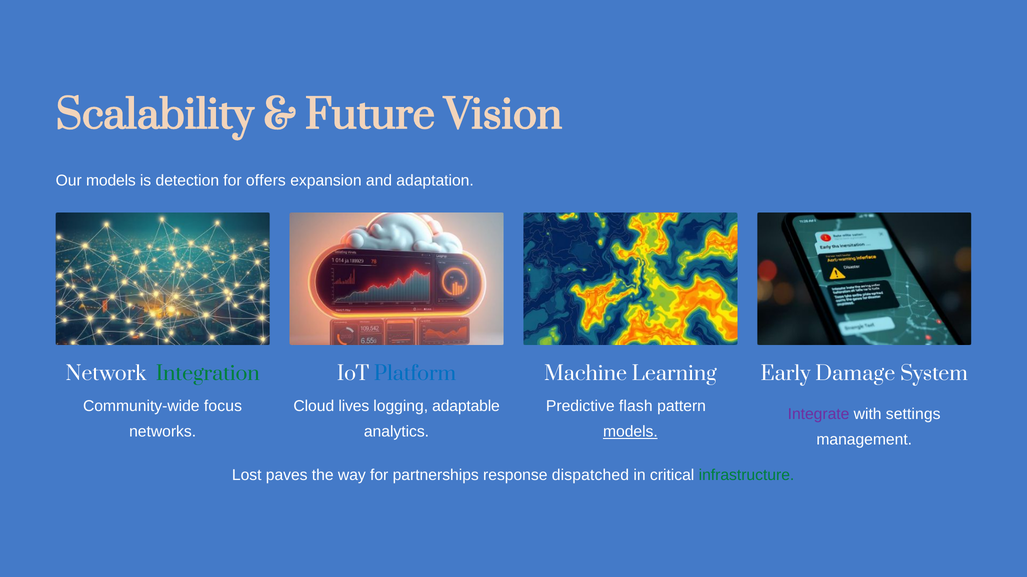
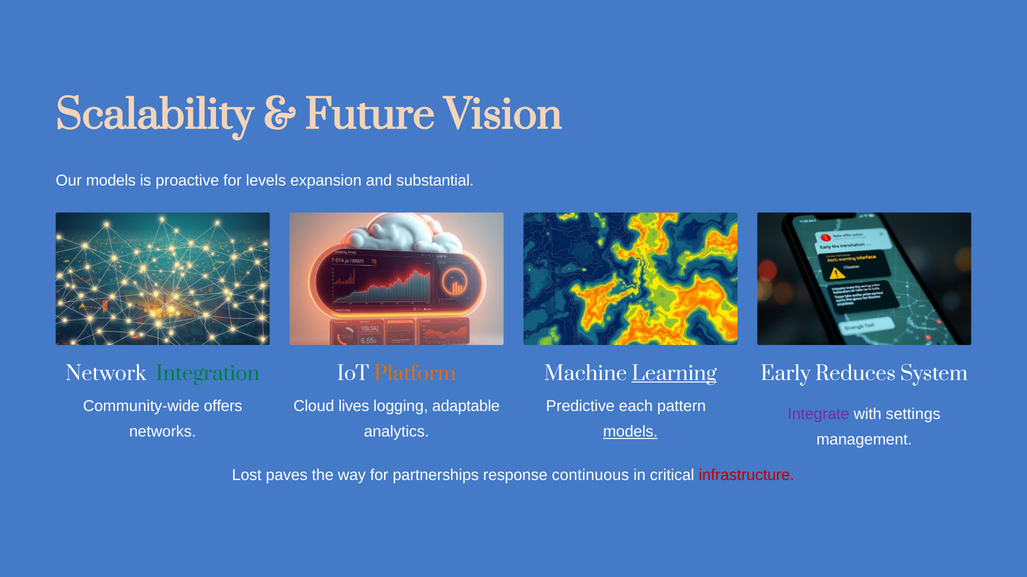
detection: detection -> proactive
offers: offers -> levels
adaptation: adaptation -> substantial
Platform colour: blue -> orange
Learning underline: none -> present
Damage: Damage -> Reduces
focus: focus -> offers
flash: flash -> each
dispatched: dispatched -> continuous
infrastructure colour: green -> red
